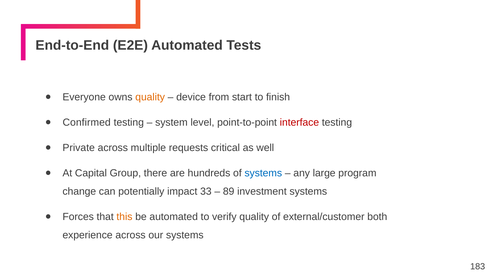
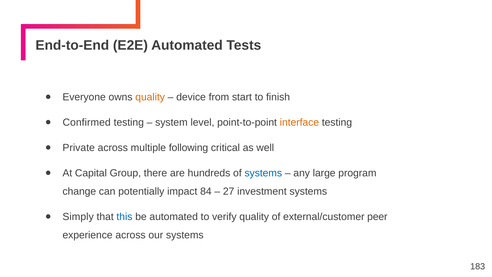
interface colour: red -> orange
requests: requests -> following
33: 33 -> 84
89: 89 -> 27
Forces: Forces -> Simply
this colour: orange -> blue
both: both -> peer
